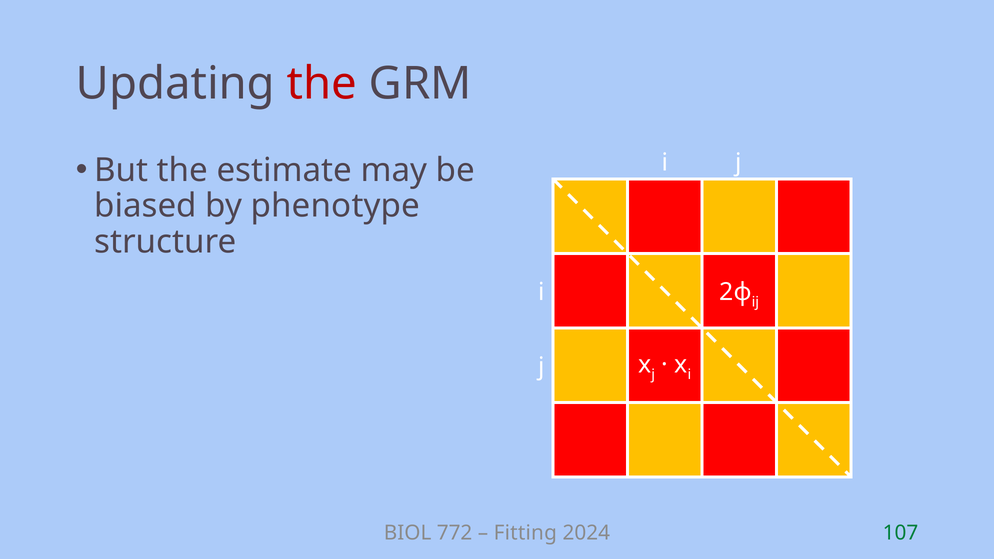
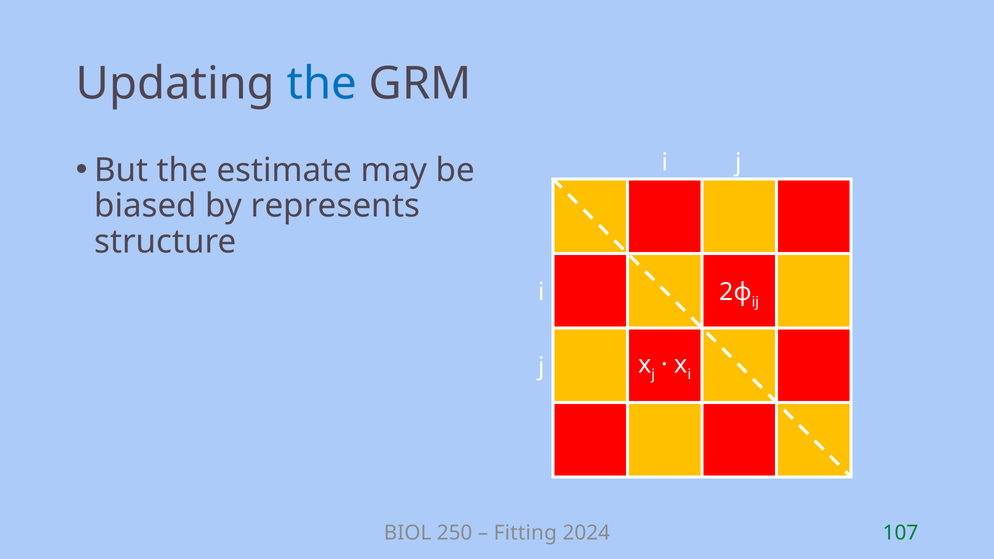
the at (322, 83) colour: red -> blue
phenotype: phenotype -> represents
772: 772 -> 250
